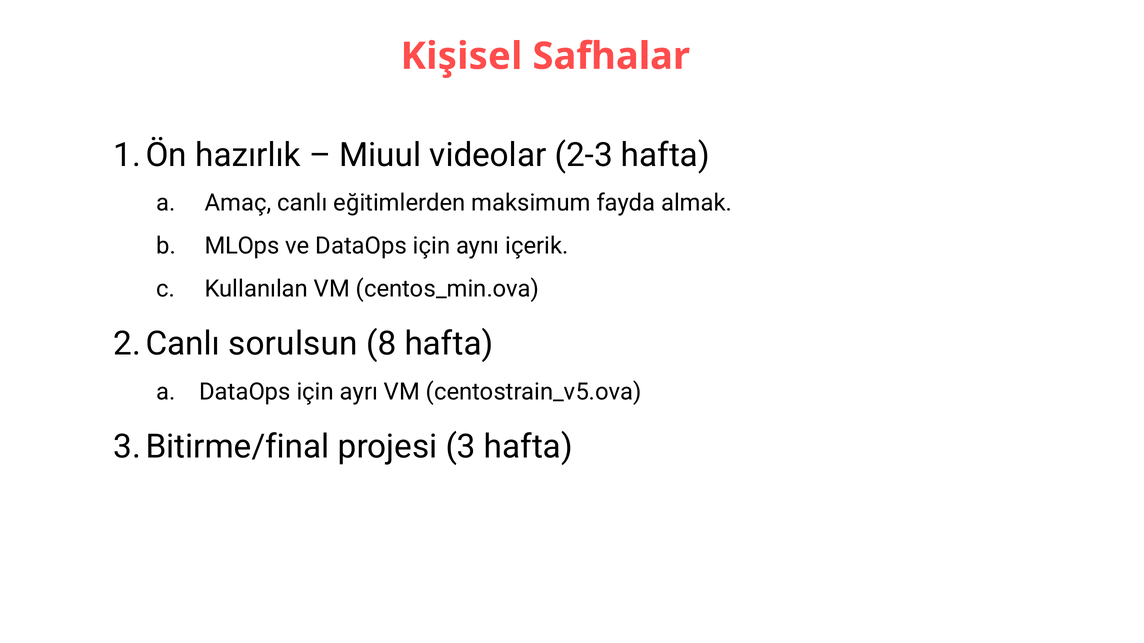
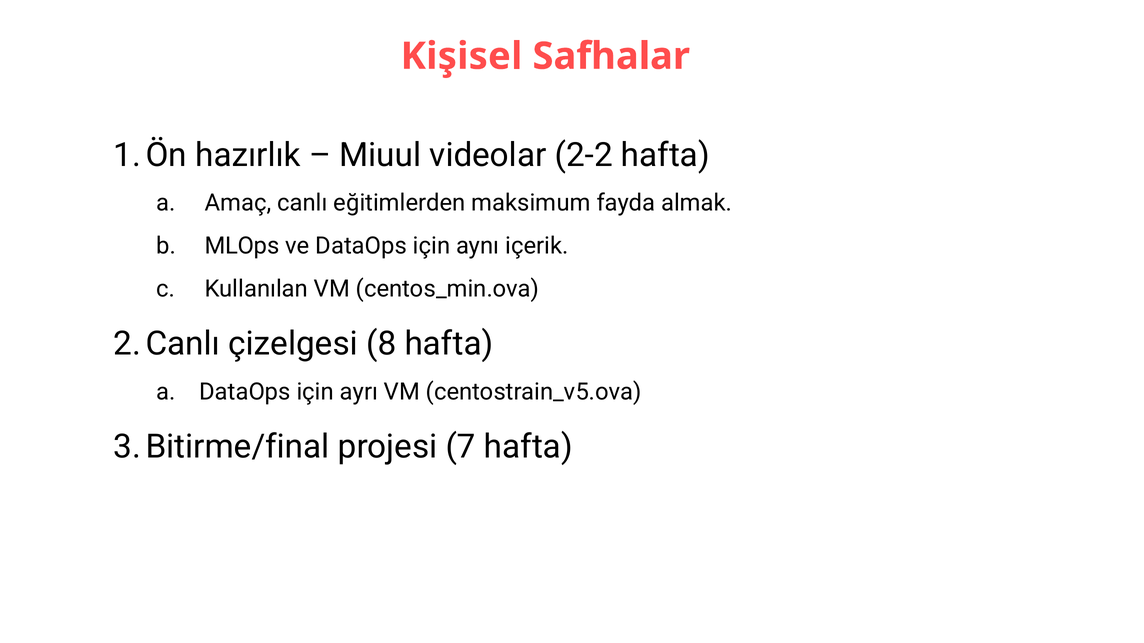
2-3: 2-3 -> 2-2
sorulsun: sorulsun -> çizelgesi
3: 3 -> 7
